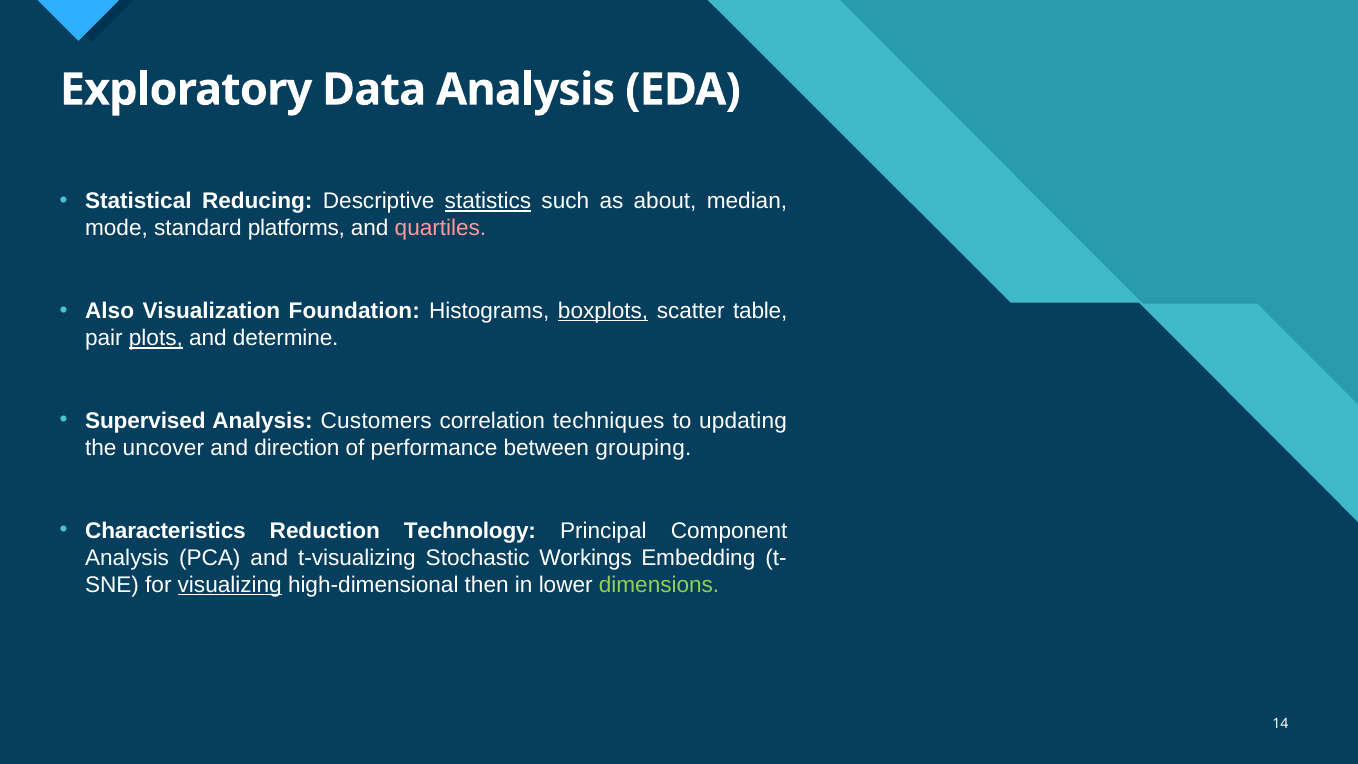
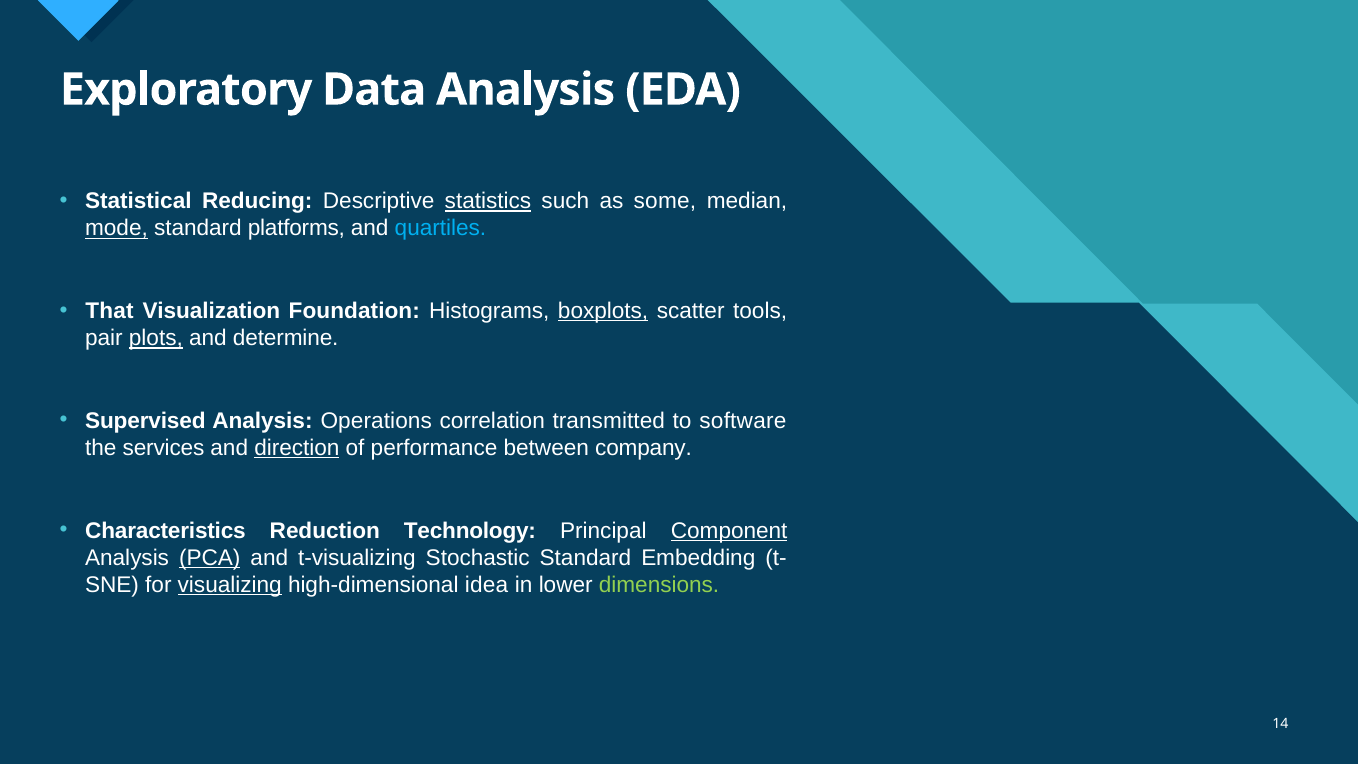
about: about -> some
mode underline: none -> present
quartiles colour: pink -> light blue
Also: Also -> That
table: table -> tools
Customers: Customers -> Operations
techniques: techniques -> transmitted
updating: updating -> software
uncover: uncover -> services
direction underline: none -> present
grouping: grouping -> company
Component underline: none -> present
PCA underline: none -> present
Stochastic Workings: Workings -> Standard
then: then -> idea
